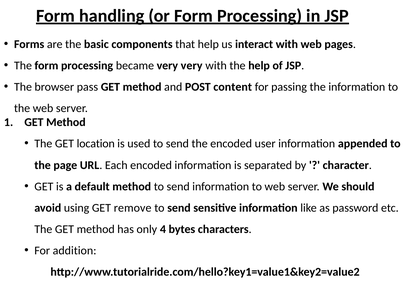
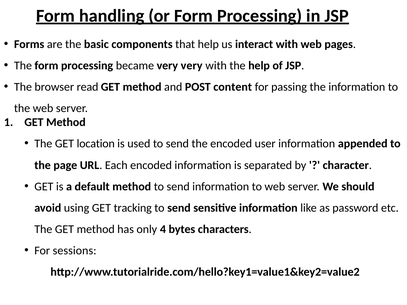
pass: pass -> read
remove: remove -> tracking
addition: addition -> sessions
